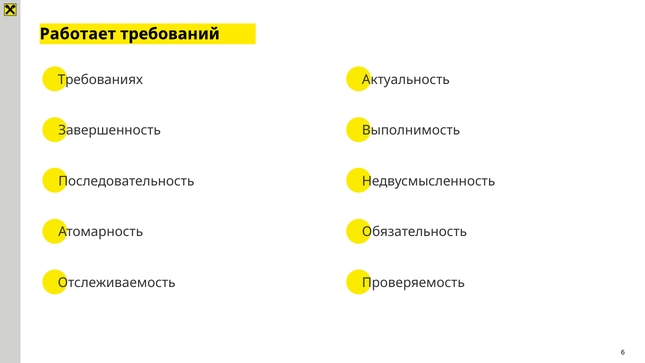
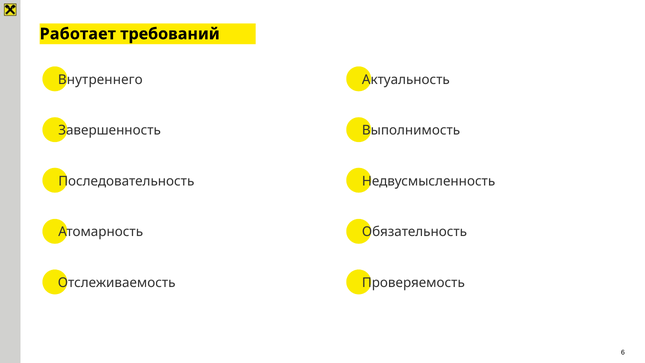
Требованиях: Требованиях -> Внутреннего
